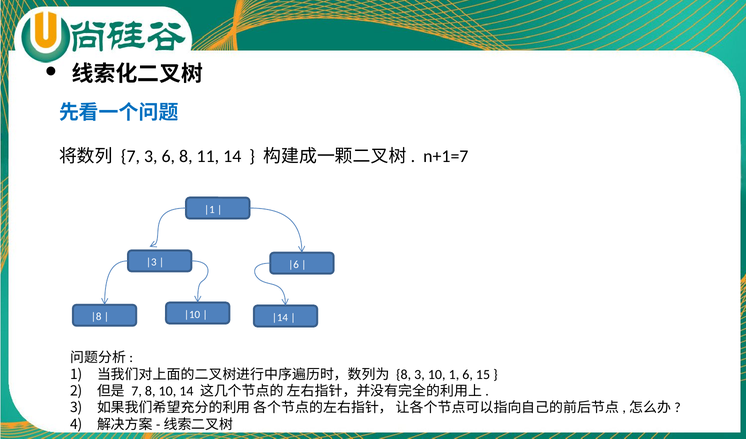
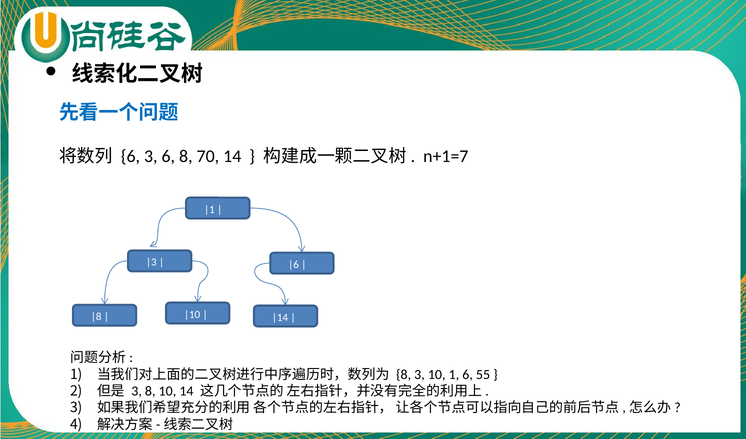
7 at (130, 156): 7 -> 6
11: 11 -> 70
15: 15 -> 55
7 at (137, 391): 7 -> 3
